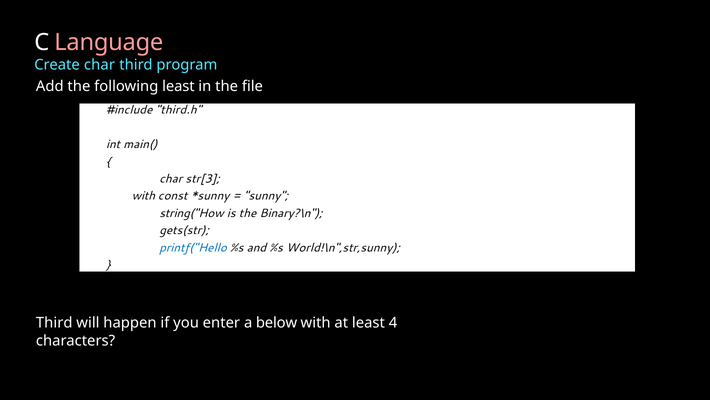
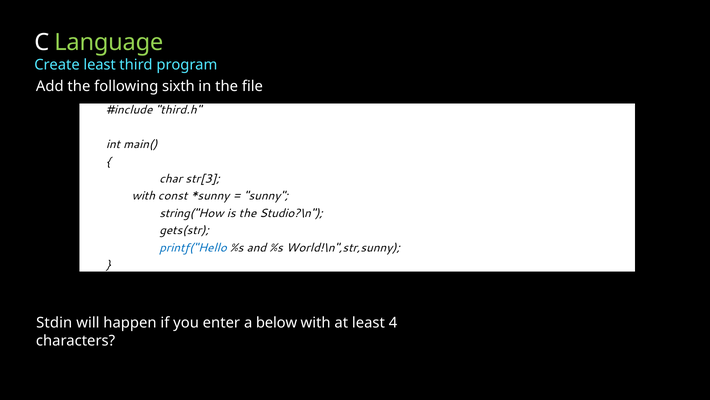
Language colour: pink -> light green
Create char: char -> least
following least: least -> sixth
Binary?\n: Binary?\n -> Studio?\n
Third at (54, 322): Third -> Stdin
